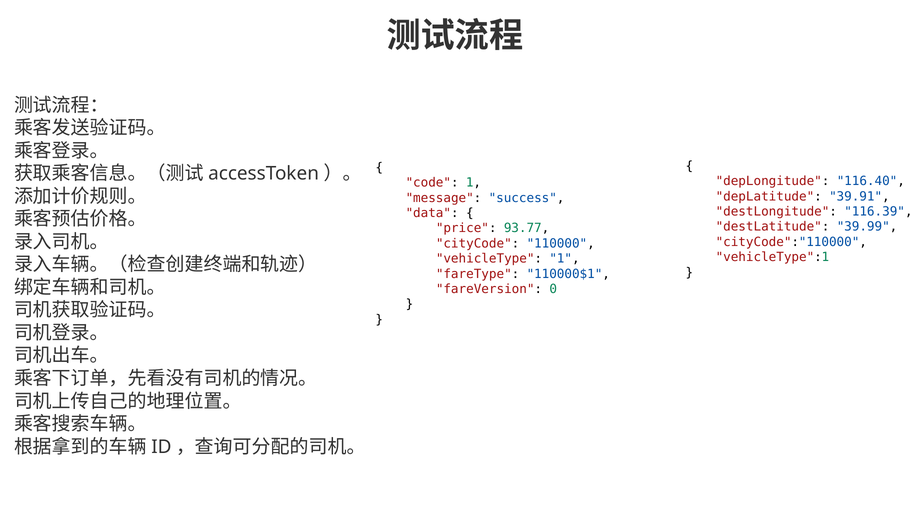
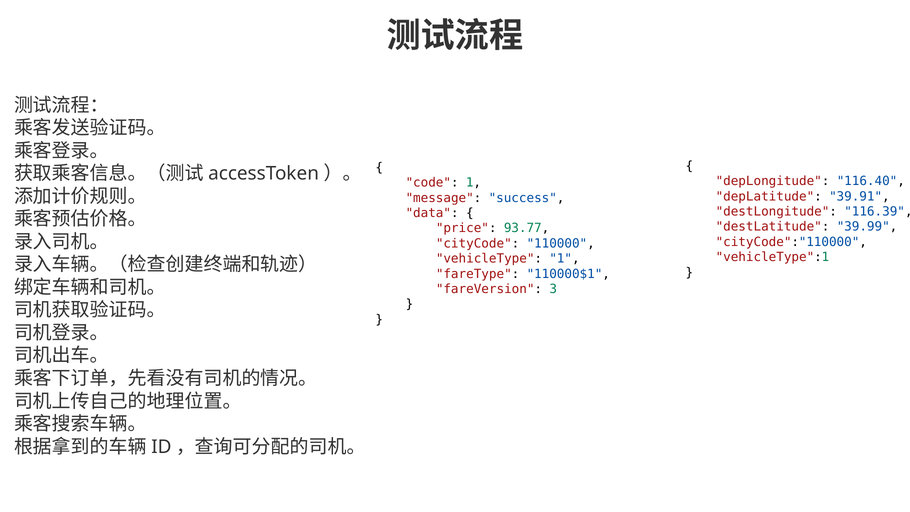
0: 0 -> 3
